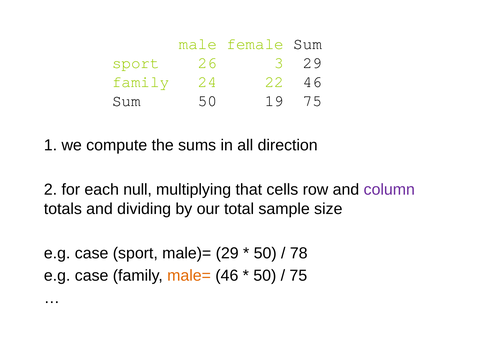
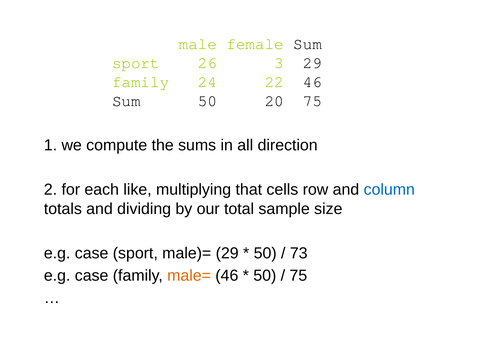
19: 19 -> 20
null: null -> like
column colour: purple -> blue
78: 78 -> 73
